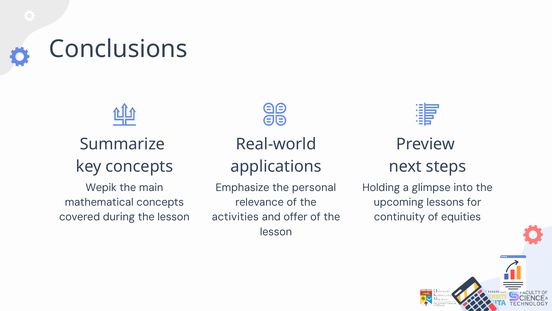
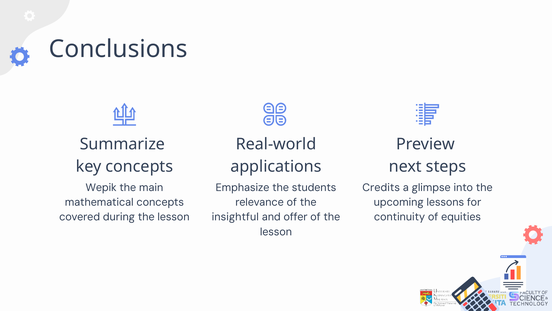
personal: personal -> students
Holding: Holding -> Credits
activities: activities -> insightful
